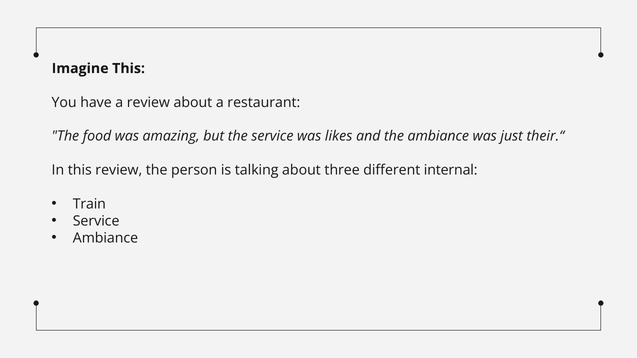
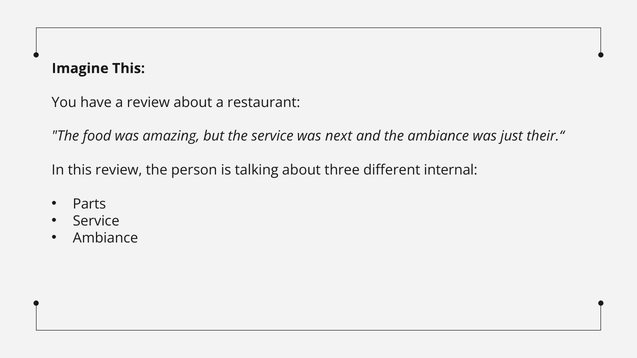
likes: likes -> next
Train: Train -> Parts
